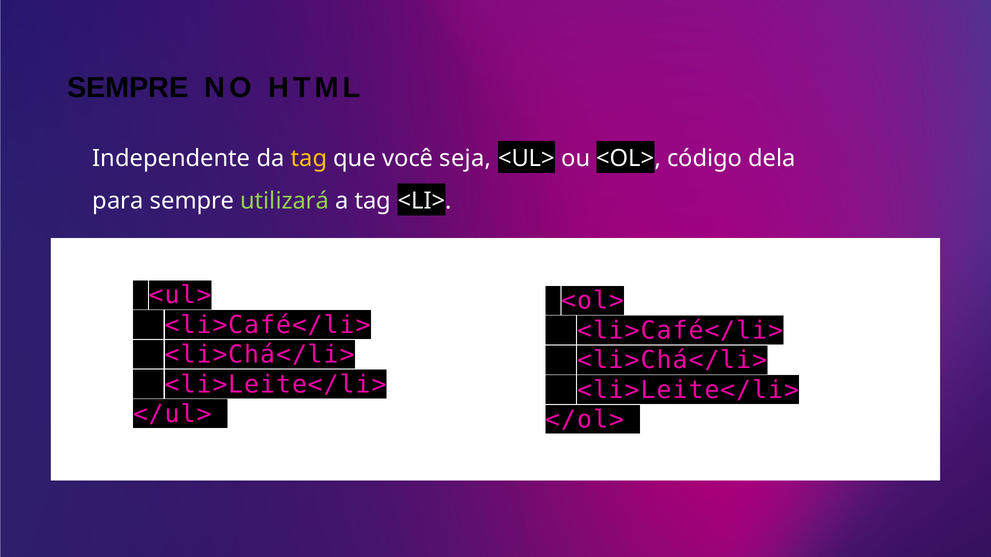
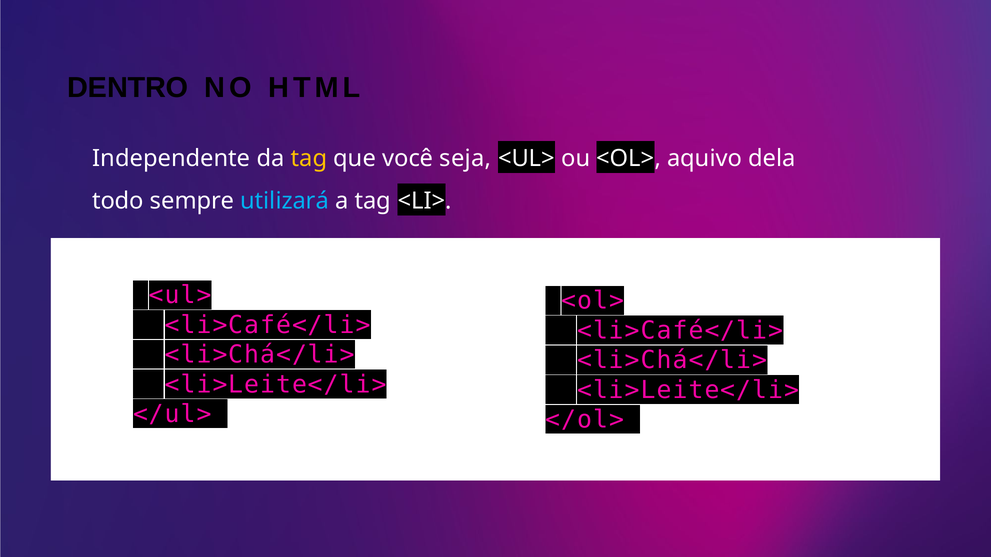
SEMPRE at (128, 88): SEMPRE -> DENTRO
código: código -> aquivo
para: para -> todo
utilizará colour: light green -> light blue
